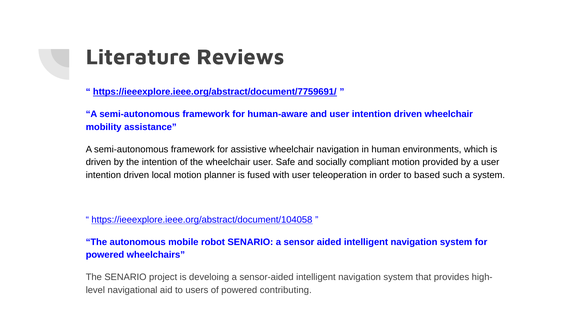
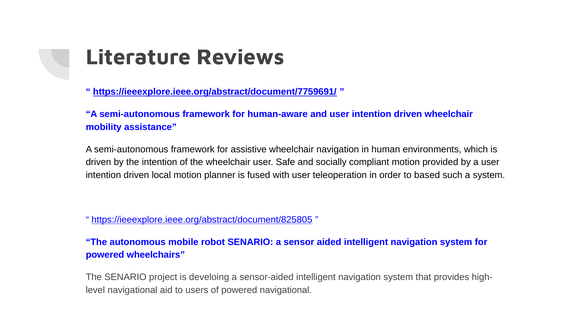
https://ieeexplore.ieee.org/abstract/document/104058: https://ieeexplore.ieee.org/abstract/document/104058 -> https://ieeexplore.ieee.org/abstract/document/825805
powered contributing: contributing -> navigational
